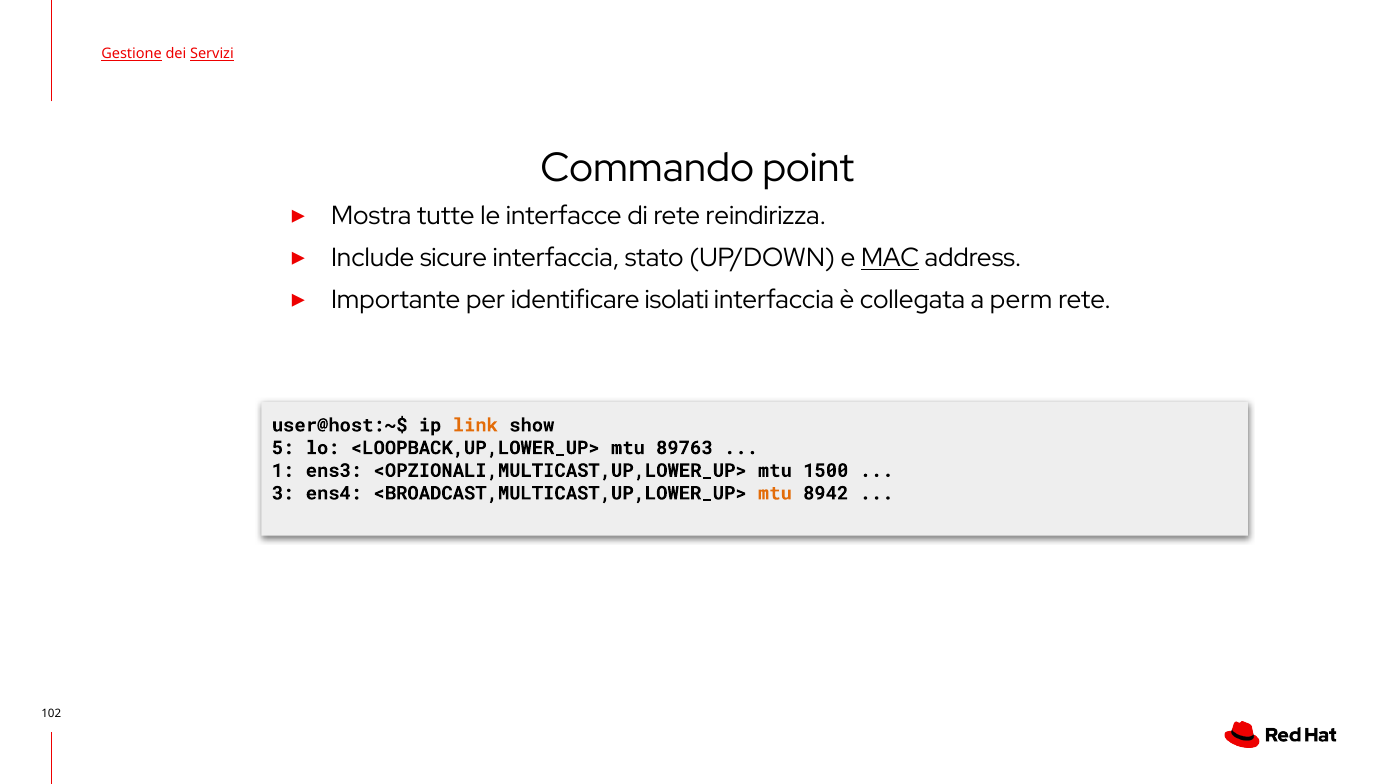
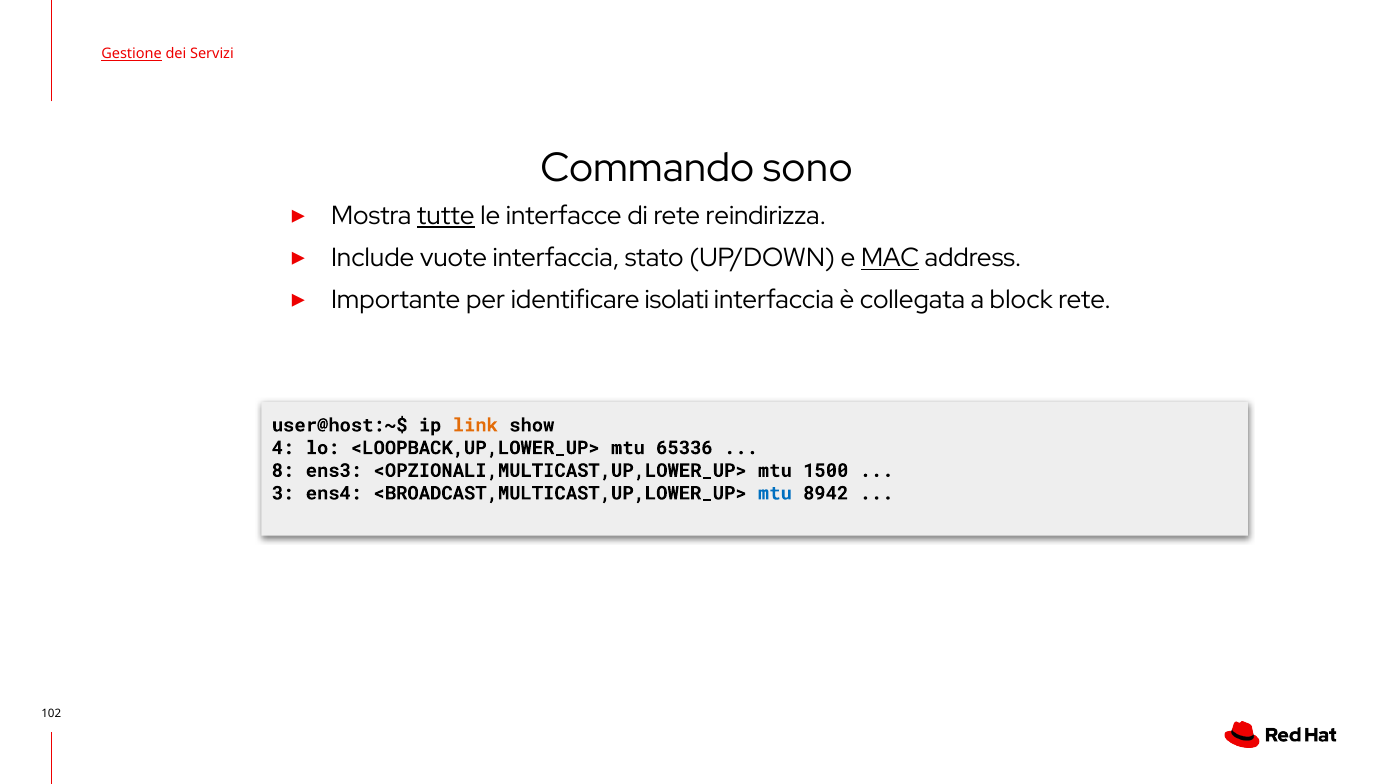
Servizi underline: present -> none
point: point -> sono
tutte underline: none -> present
sicure: sicure -> vuote
perm: perm -> block
5: 5 -> 4
89763: 89763 -> 65336
1: 1 -> 8
mtu at (775, 493) colour: orange -> blue
